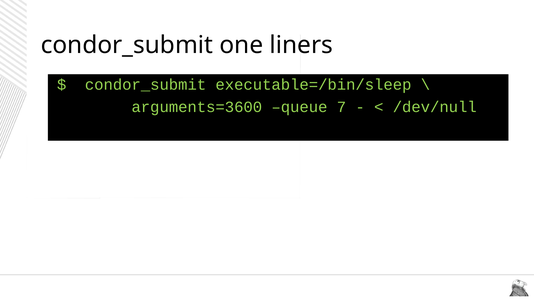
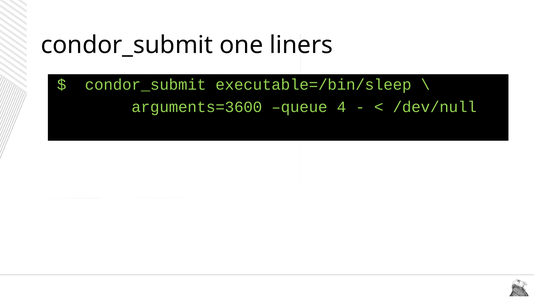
7: 7 -> 4
